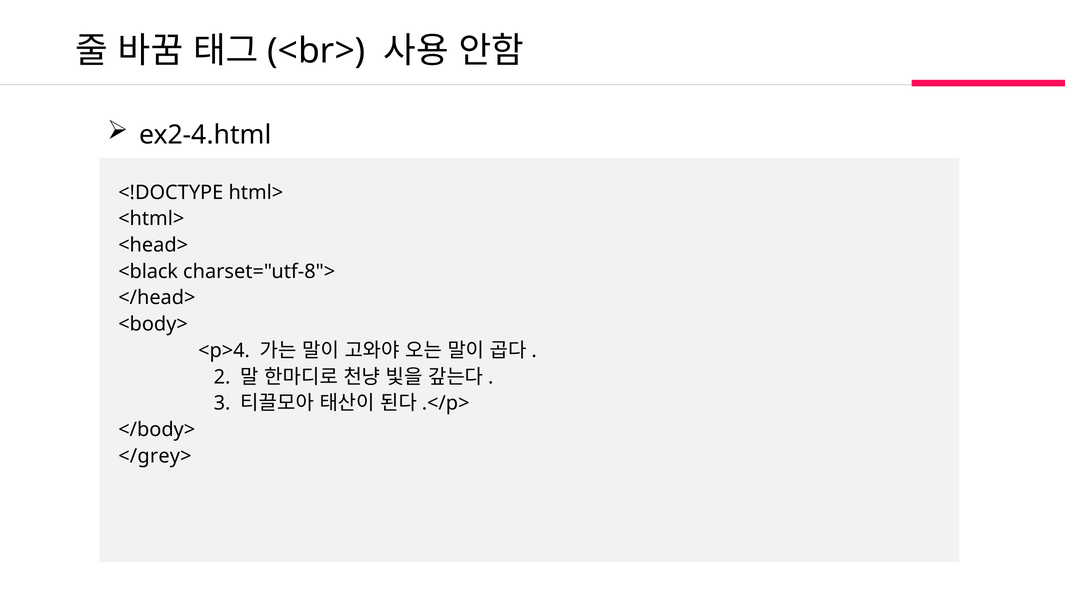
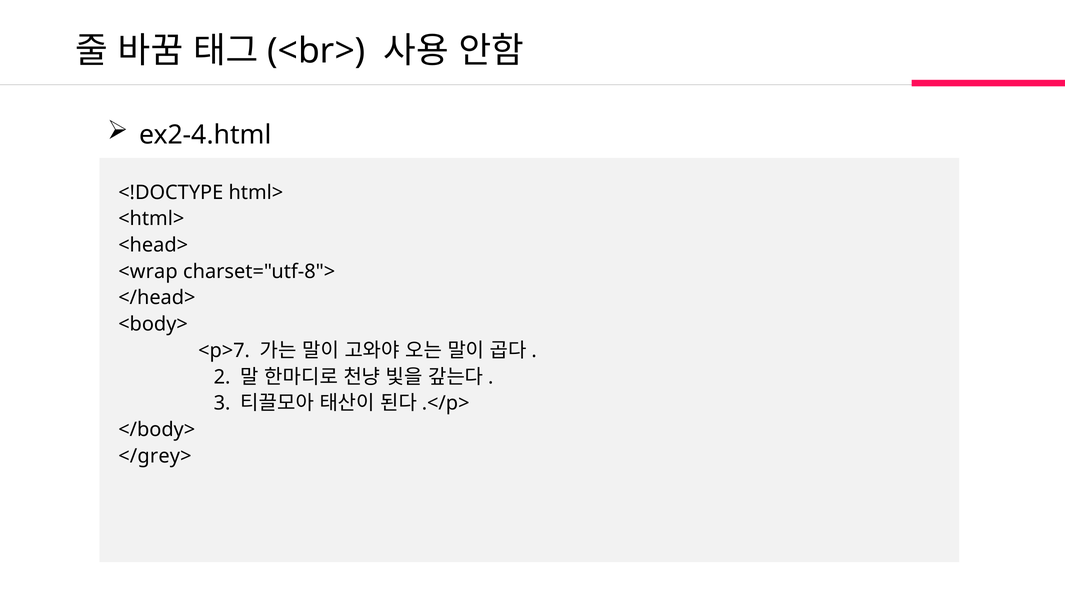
<black: <black -> <wrap
<p>4: <p>4 -> <p>7
